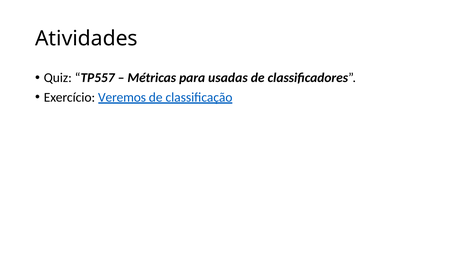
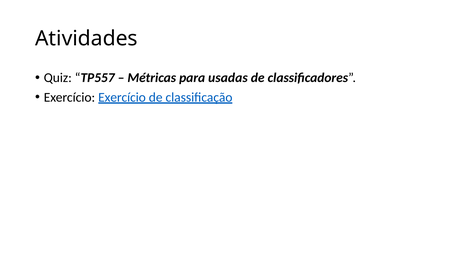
Exercício Veremos: Veremos -> Exercício
